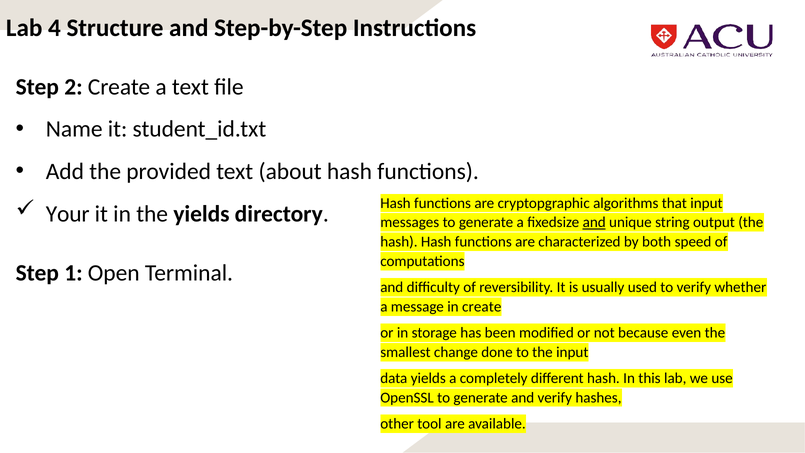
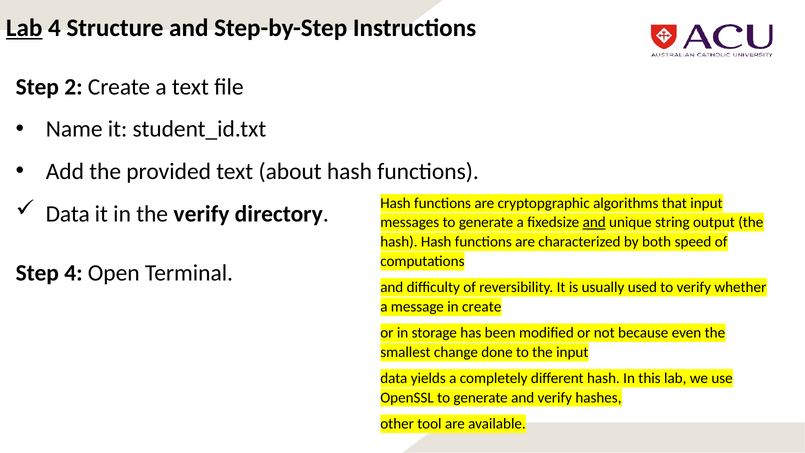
Lab at (24, 28) underline: none -> present
Your at (68, 214): Your -> Data
the yields: yields -> verify
Step 1: 1 -> 4
